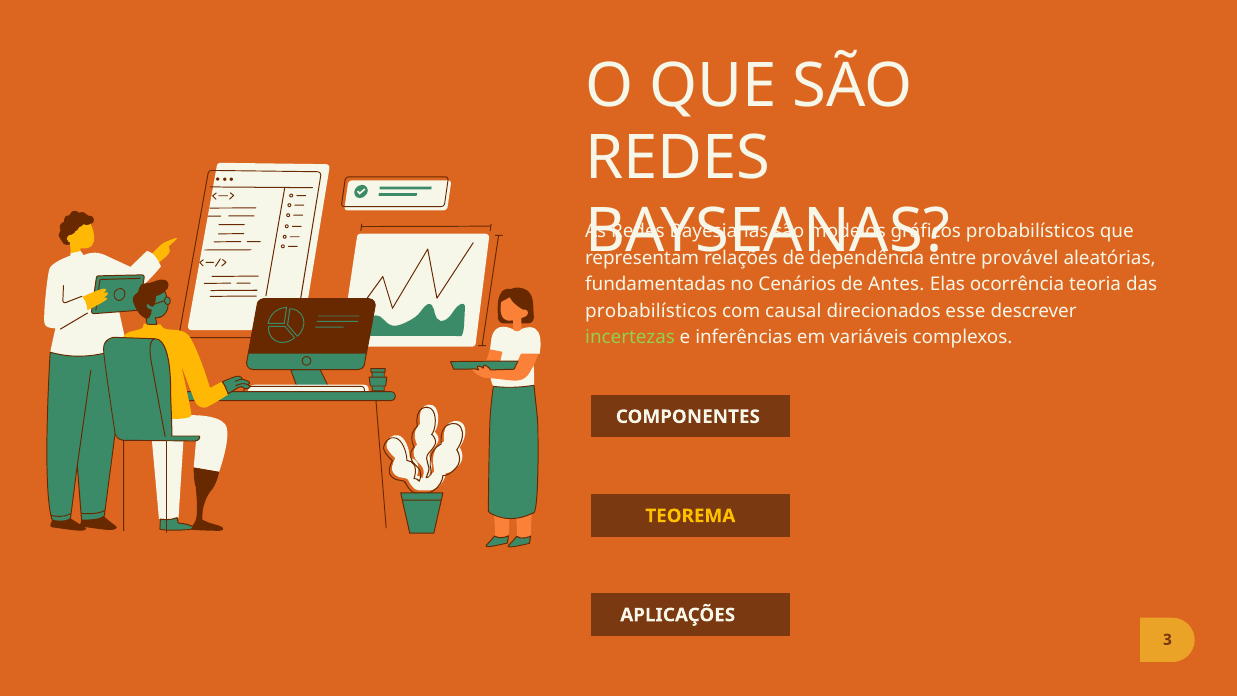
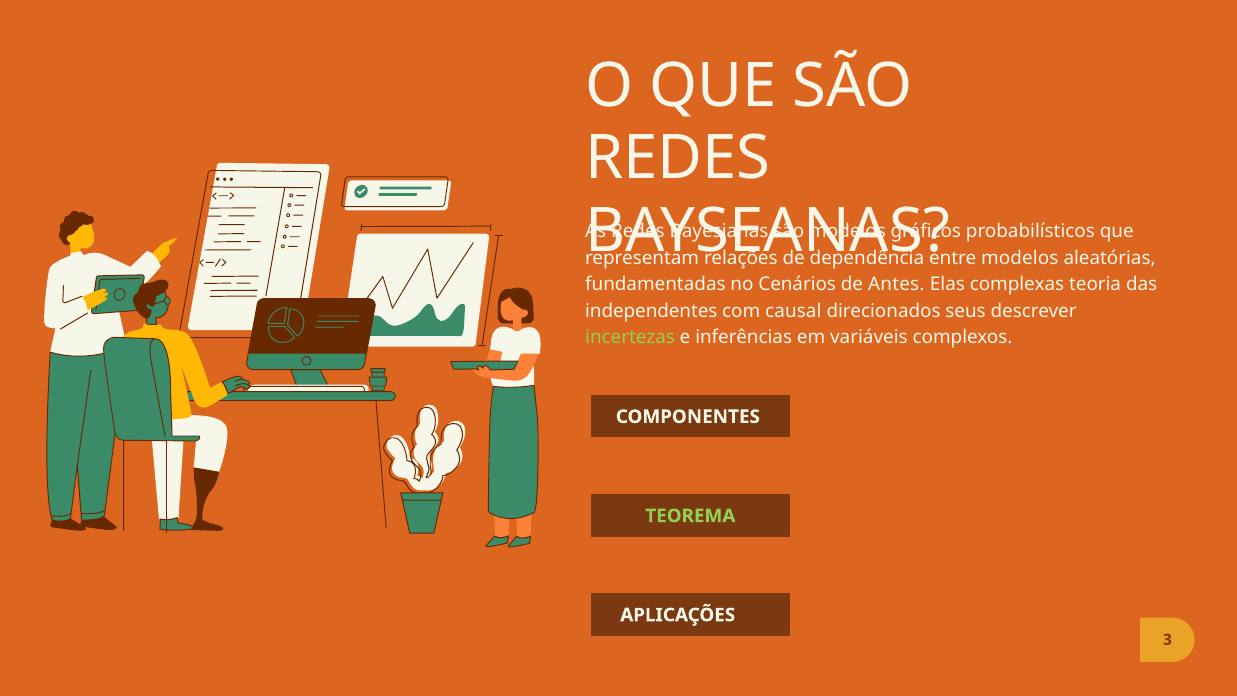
provável at (1020, 258): provável -> modelos
ocorrência: ocorrência -> complexas
probabilísticos at (651, 311): probabilísticos -> independentes
esse: esse -> seus
TEOREMA colour: yellow -> light green
